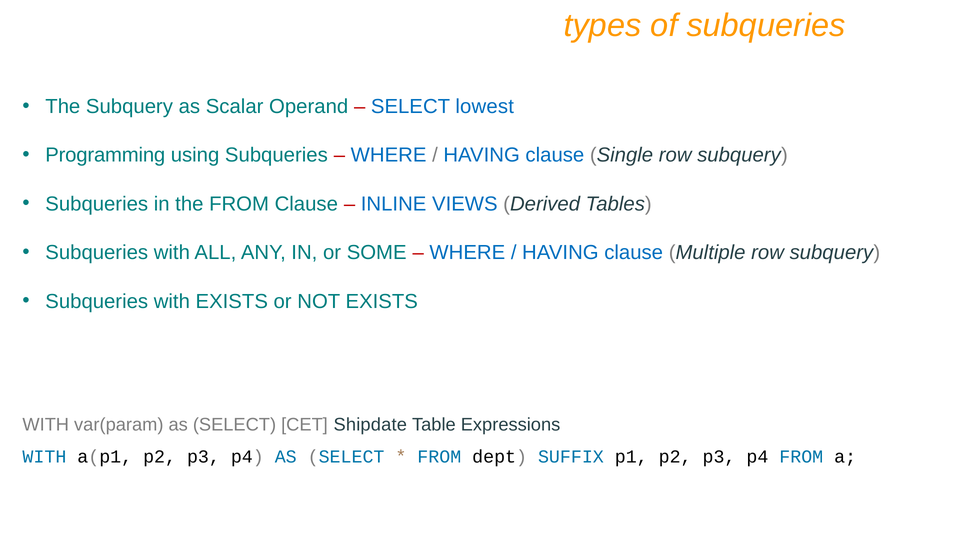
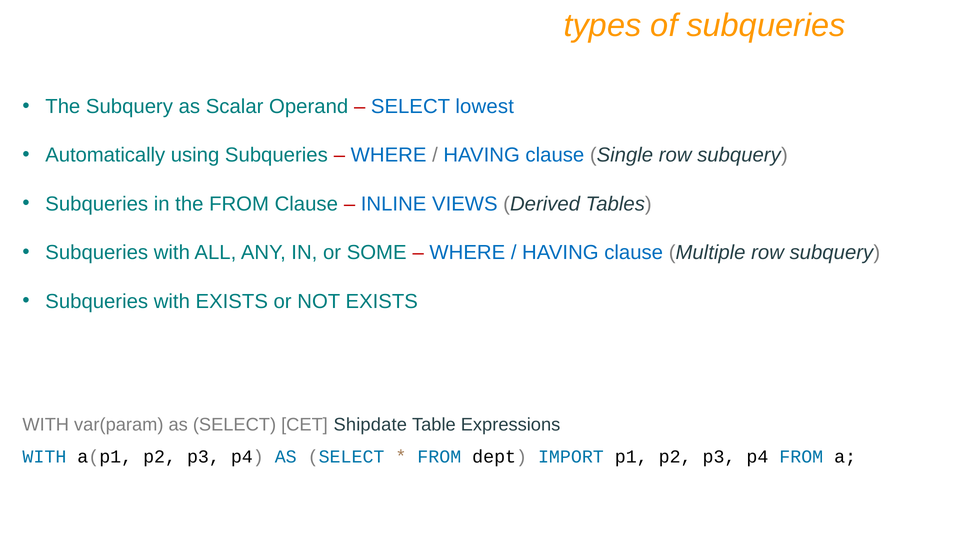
Programming: Programming -> Automatically
SUFFIX: SUFFIX -> IMPORT
